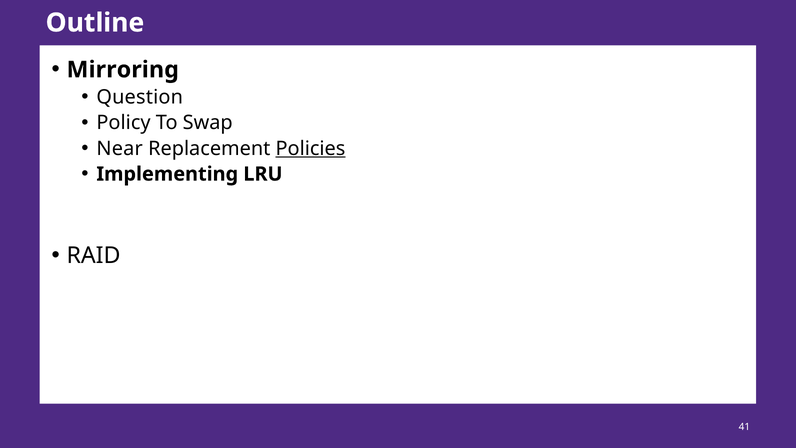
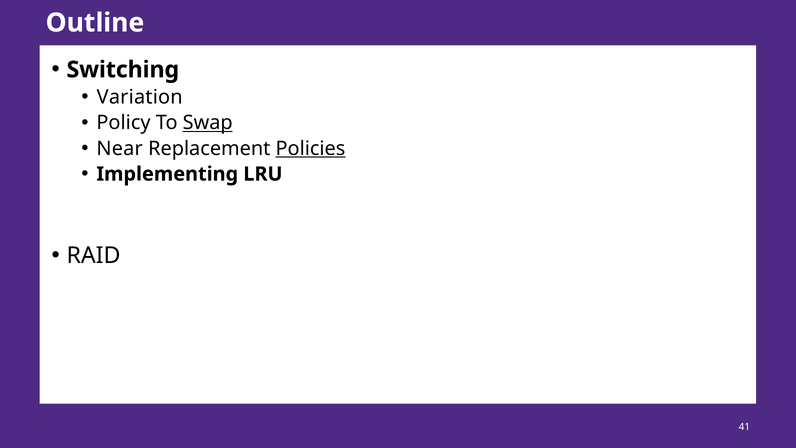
Mirroring: Mirroring -> Switching
Question: Question -> Variation
Swap underline: none -> present
